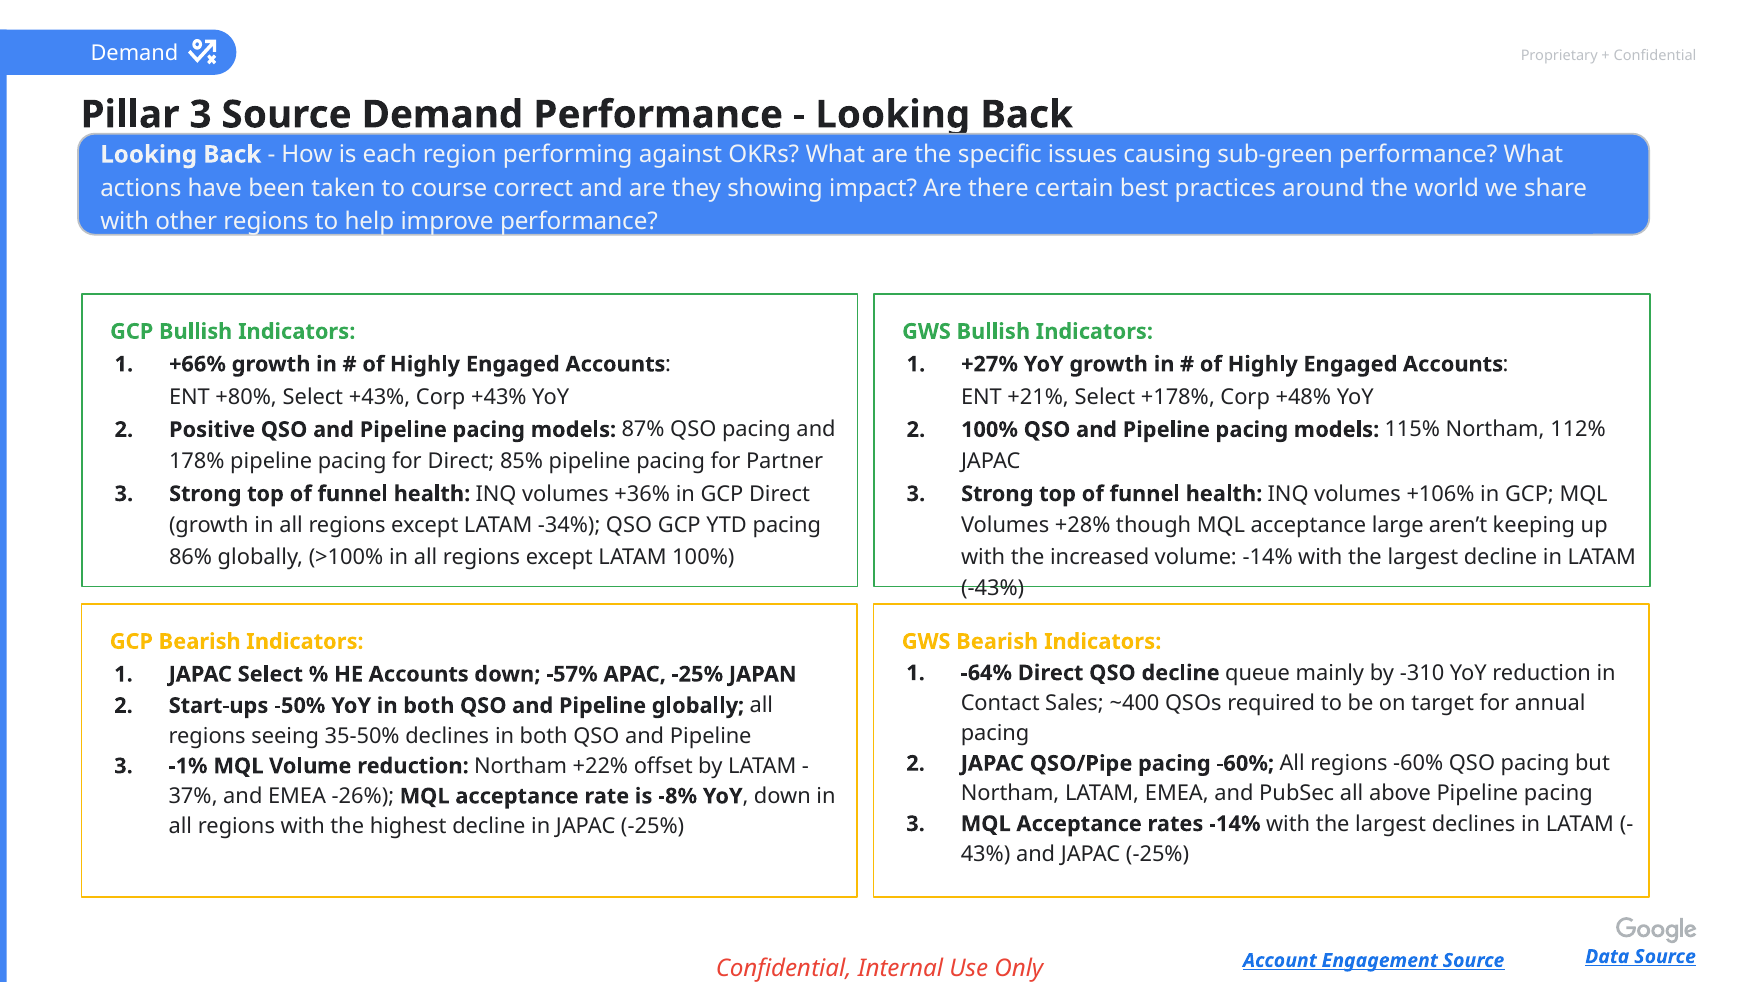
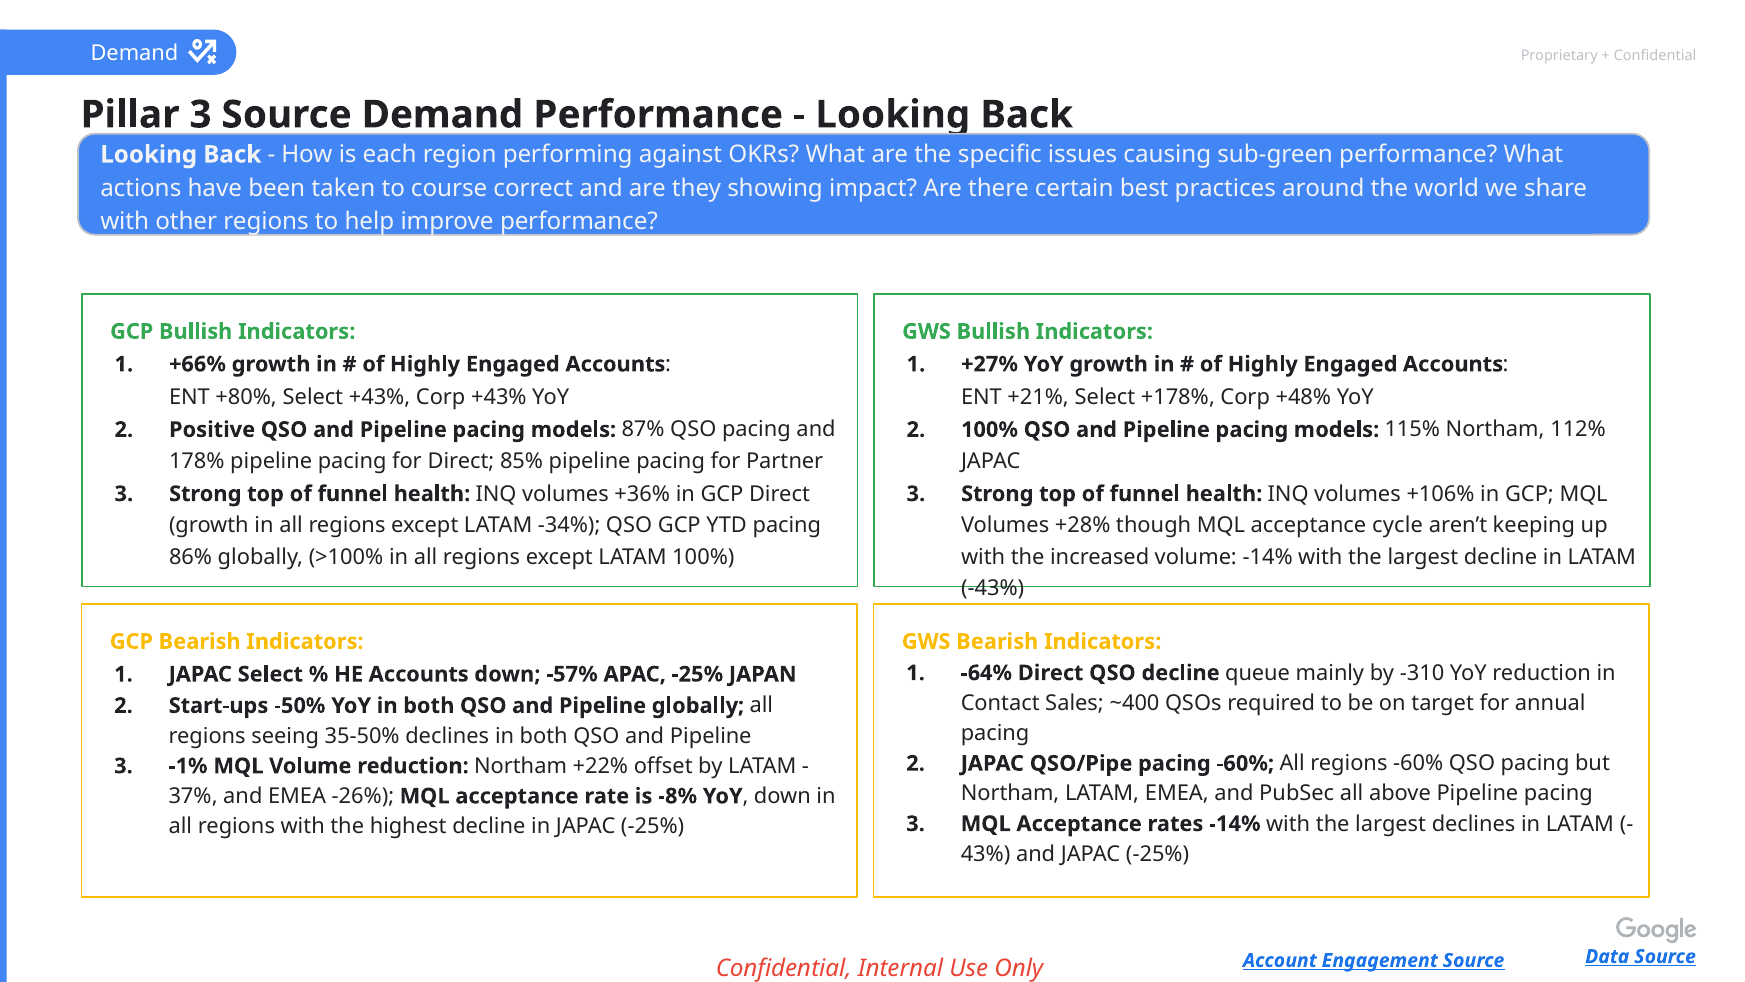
large: large -> cycle
